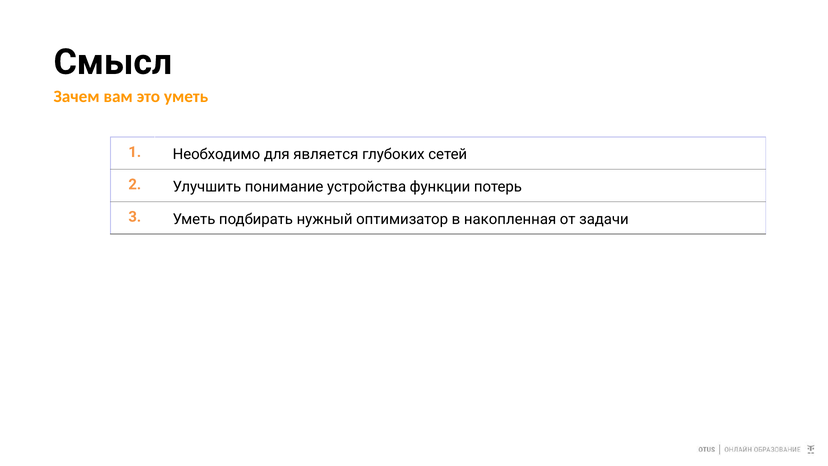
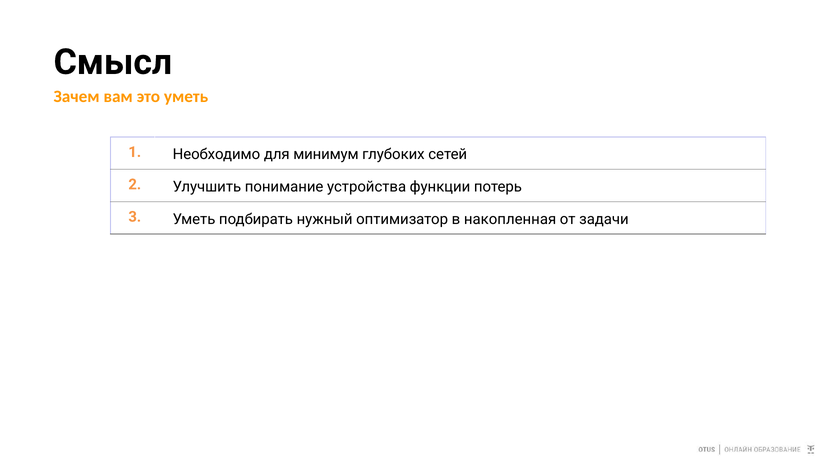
является: является -> минимум
